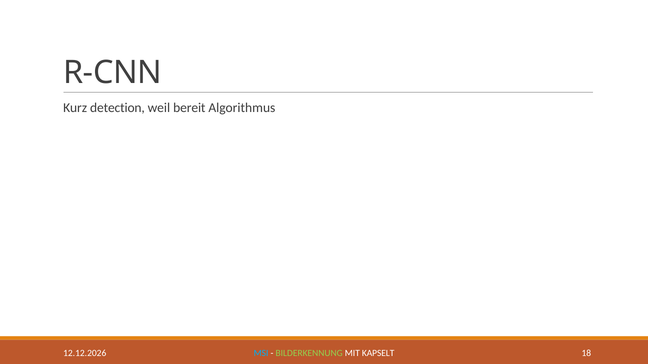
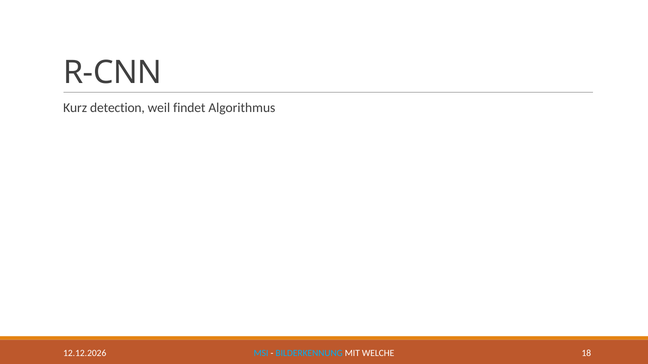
bereit: bereit -> findet
BILDERKENNUNG colour: light green -> light blue
KAPSELT: KAPSELT -> WELCHE
